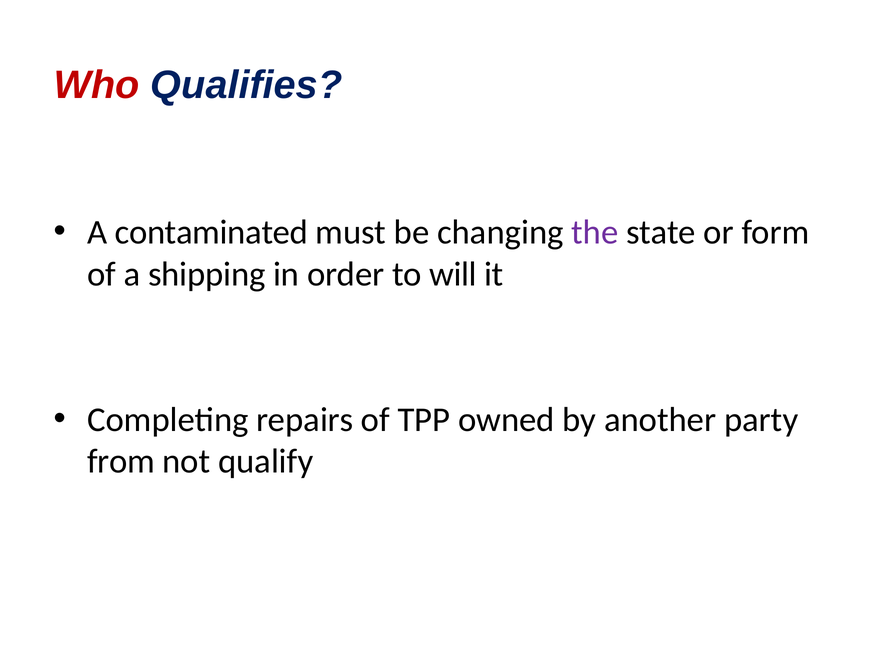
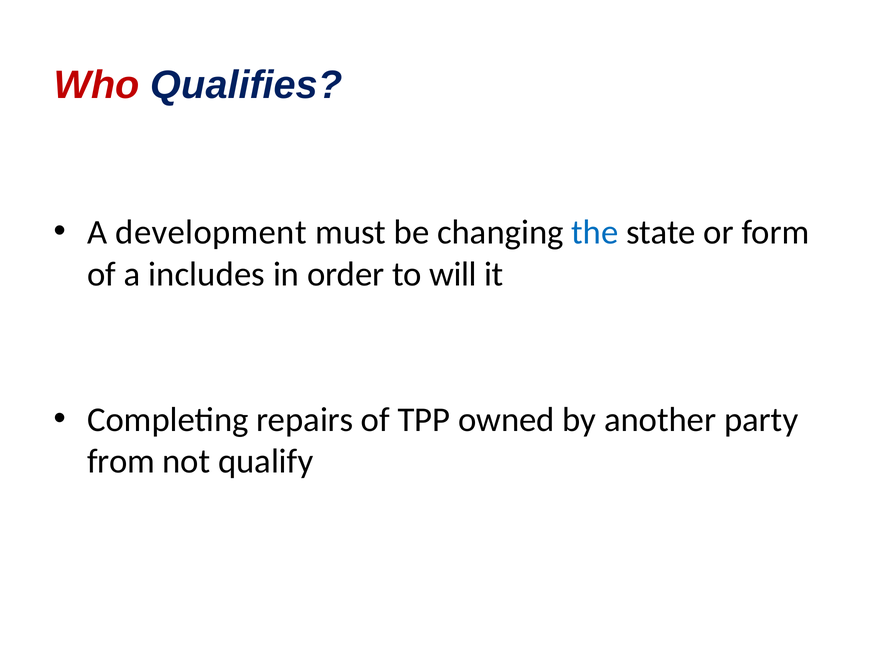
contaminated: contaminated -> development
the colour: purple -> blue
shipping: shipping -> includes
